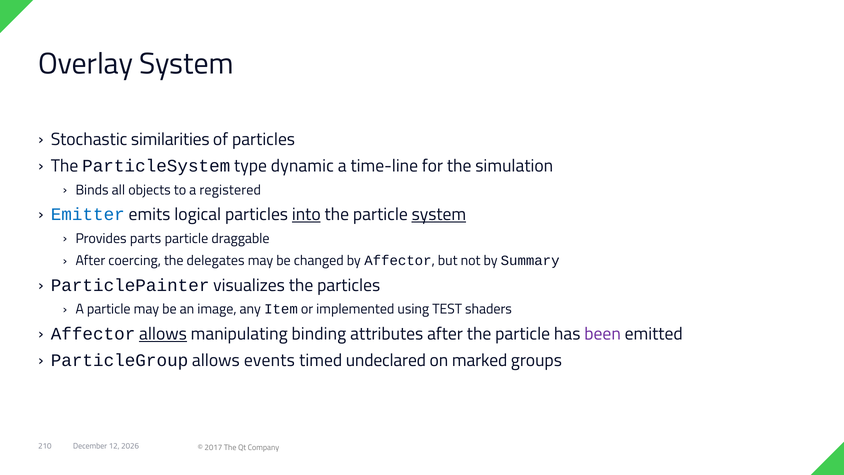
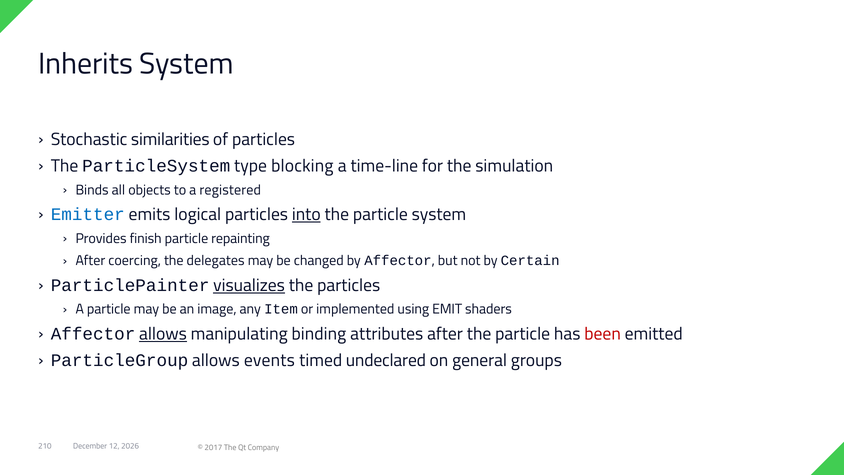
Overlay: Overlay -> Inherits
dynamic: dynamic -> blocking
system at (439, 215) underline: present -> none
parts: parts -> finish
draggable: draggable -> repainting
Summary: Summary -> Certain
visualizes underline: none -> present
TEST: TEST -> EMIT
been colour: purple -> red
marked: marked -> general
